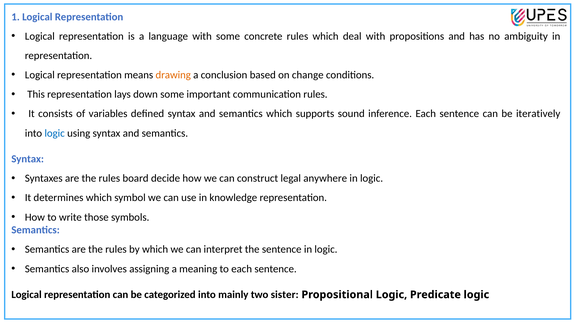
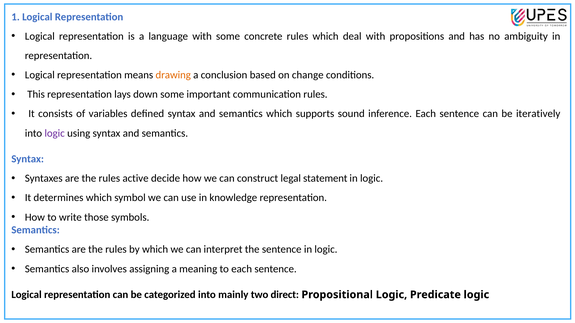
logic at (55, 133) colour: blue -> purple
board: board -> active
anywhere: anywhere -> statement
sister: sister -> direct
